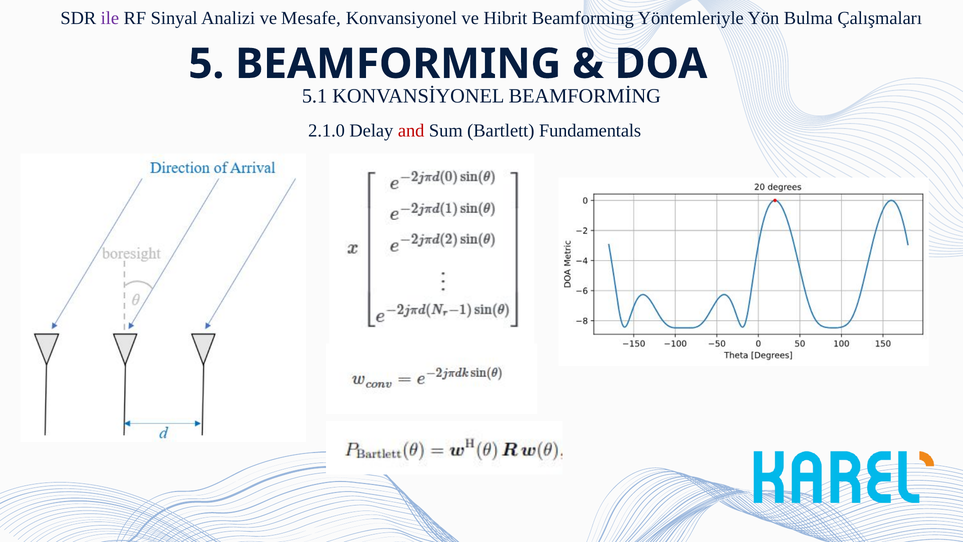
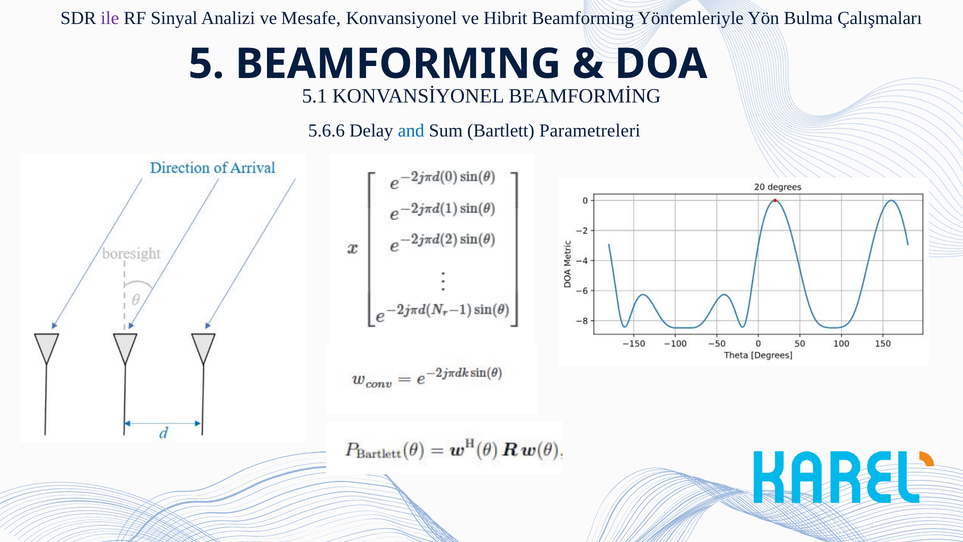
2.1.0: 2.1.0 -> 5.6.6
and colour: red -> blue
Fundamentals: Fundamentals -> Parametreleri
